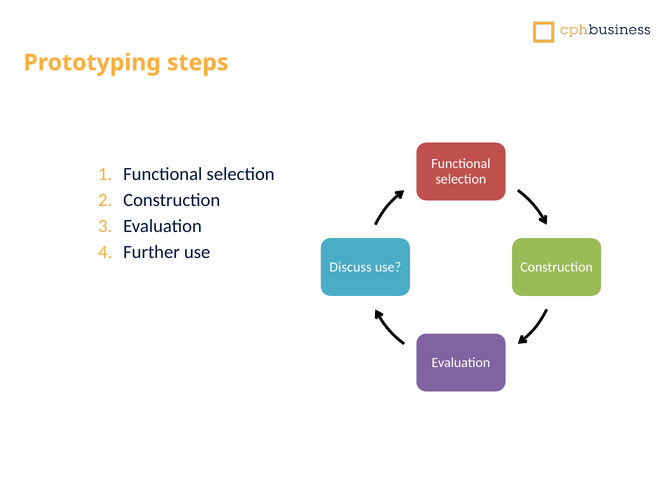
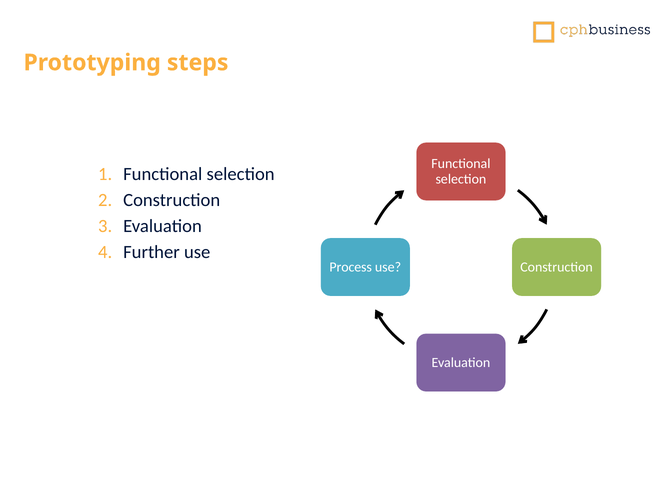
Discuss: Discuss -> Process
